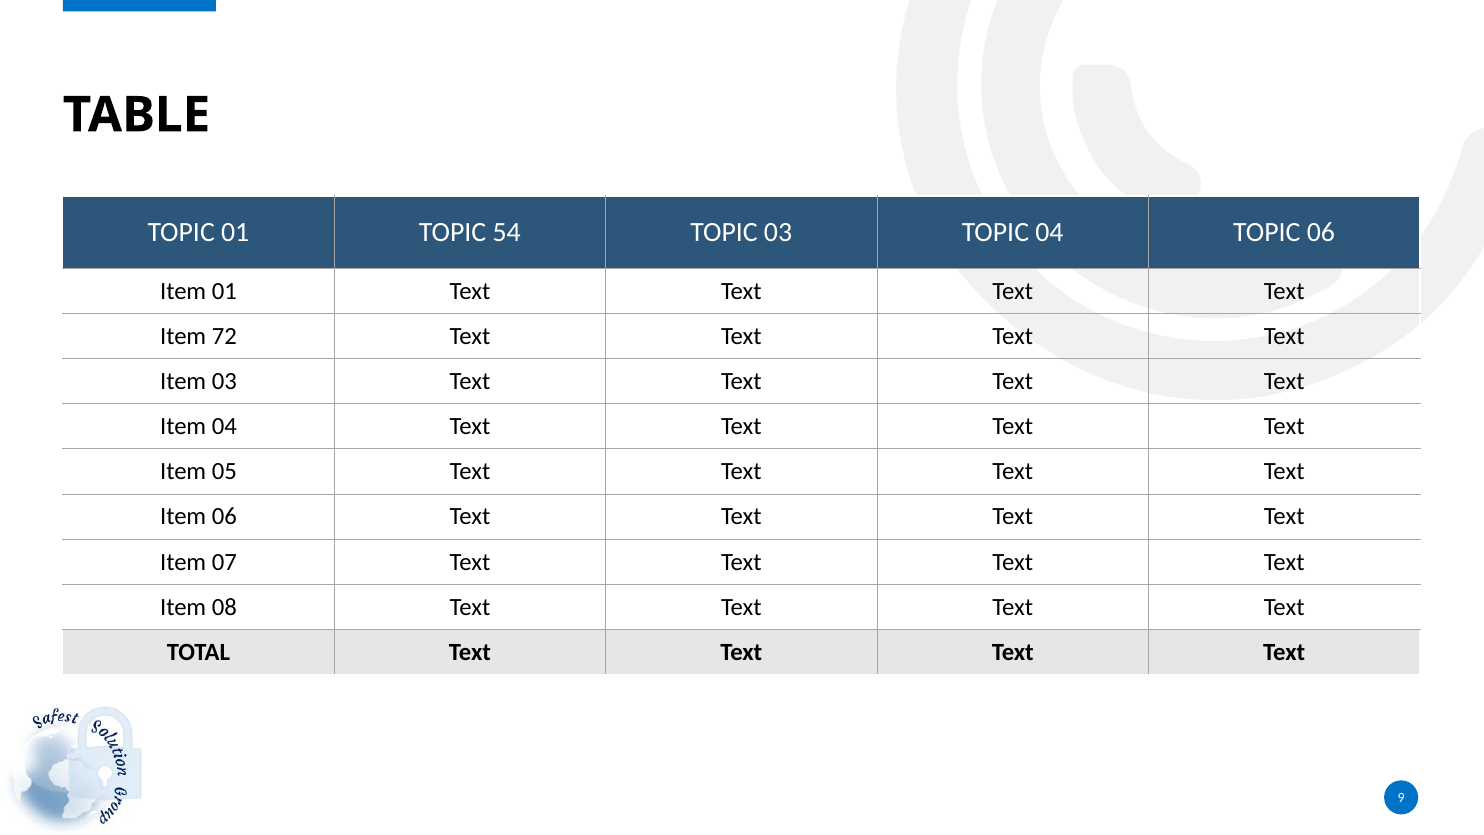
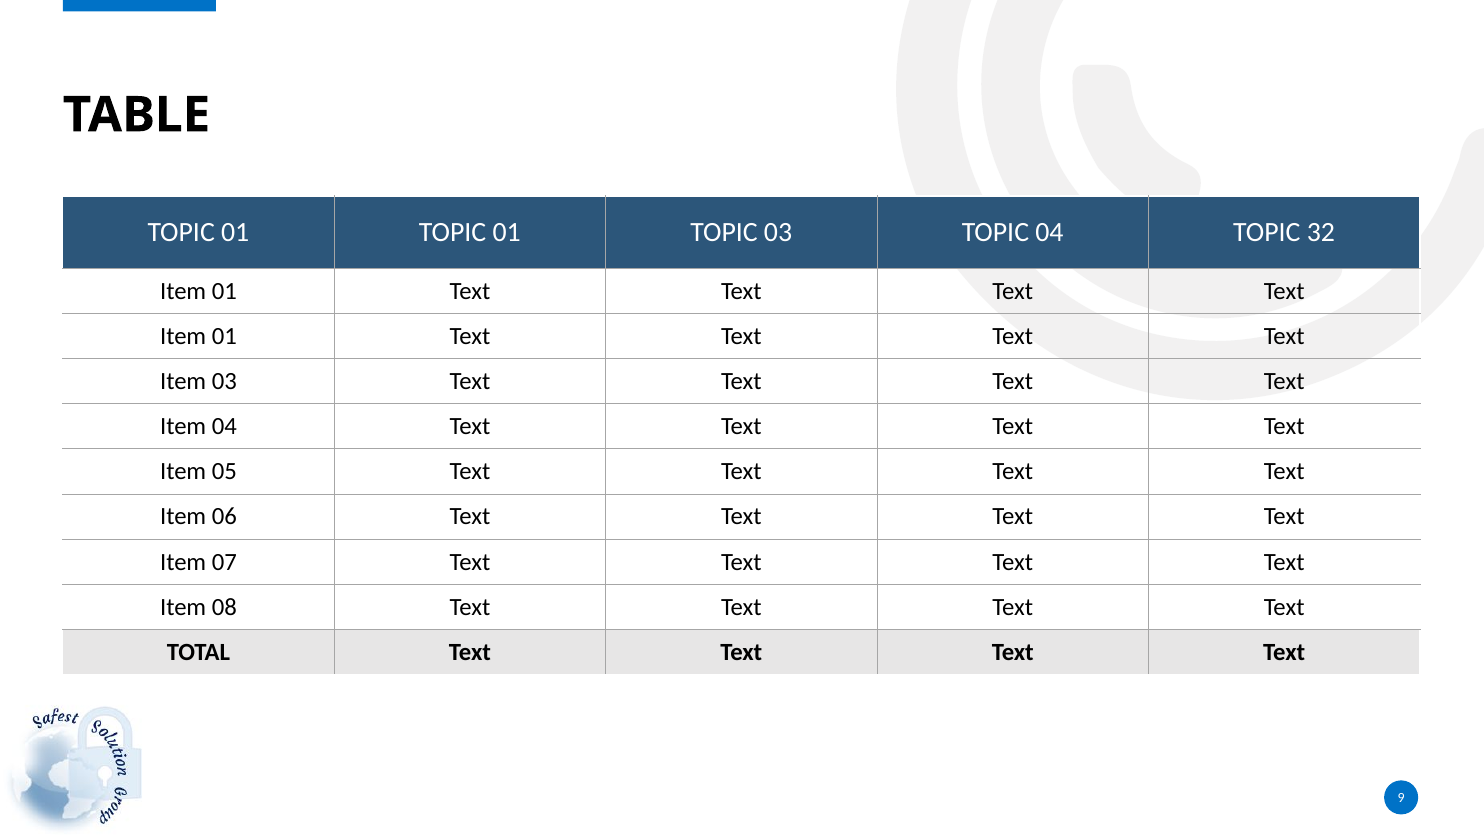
01 TOPIC 54: 54 -> 01
TOPIC 06: 06 -> 32
72 at (224, 336): 72 -> 01
